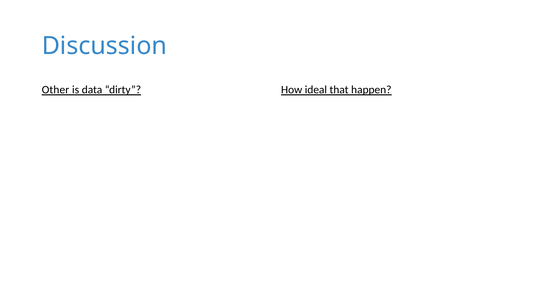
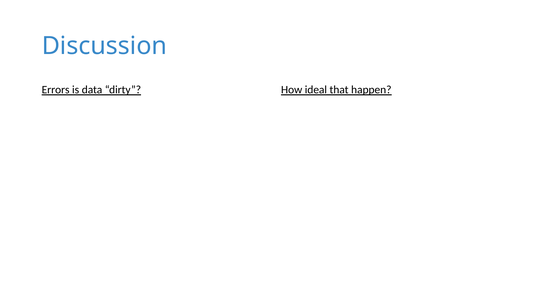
Other: Other -> Errors
